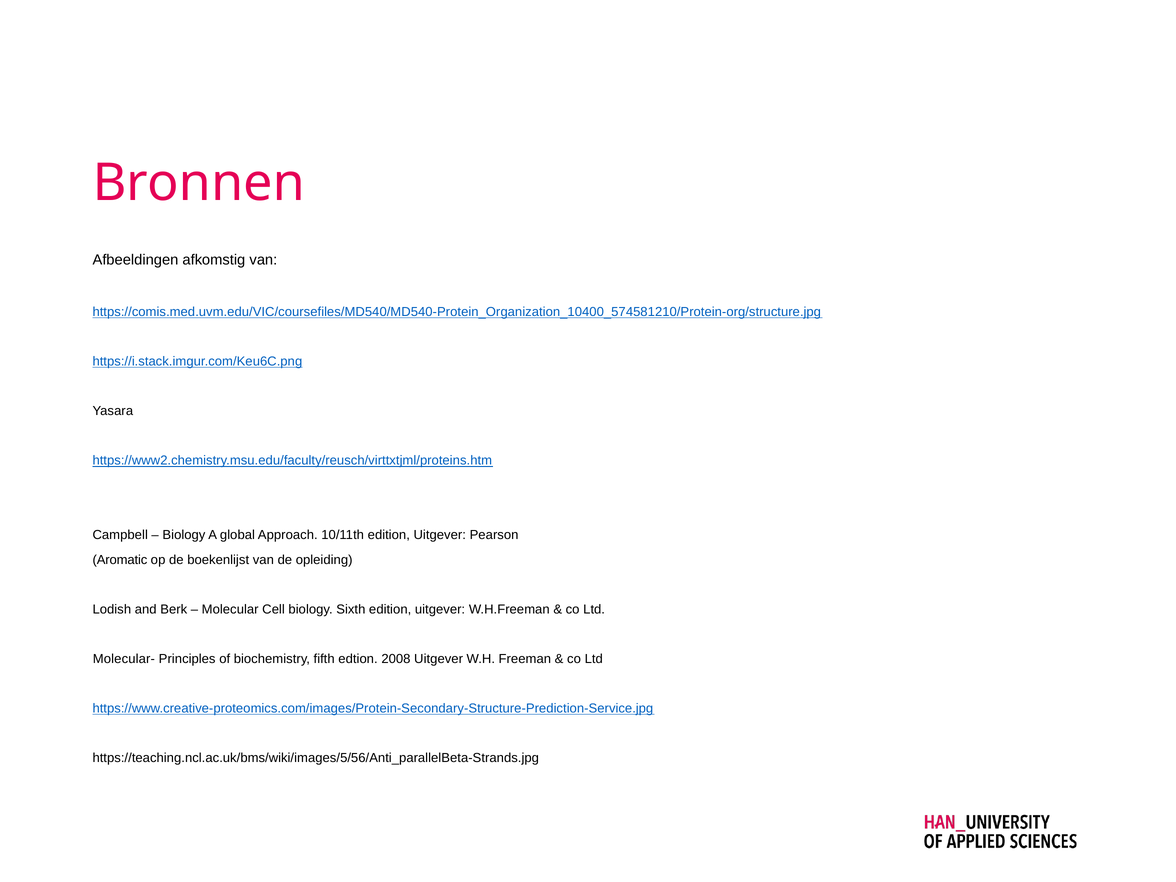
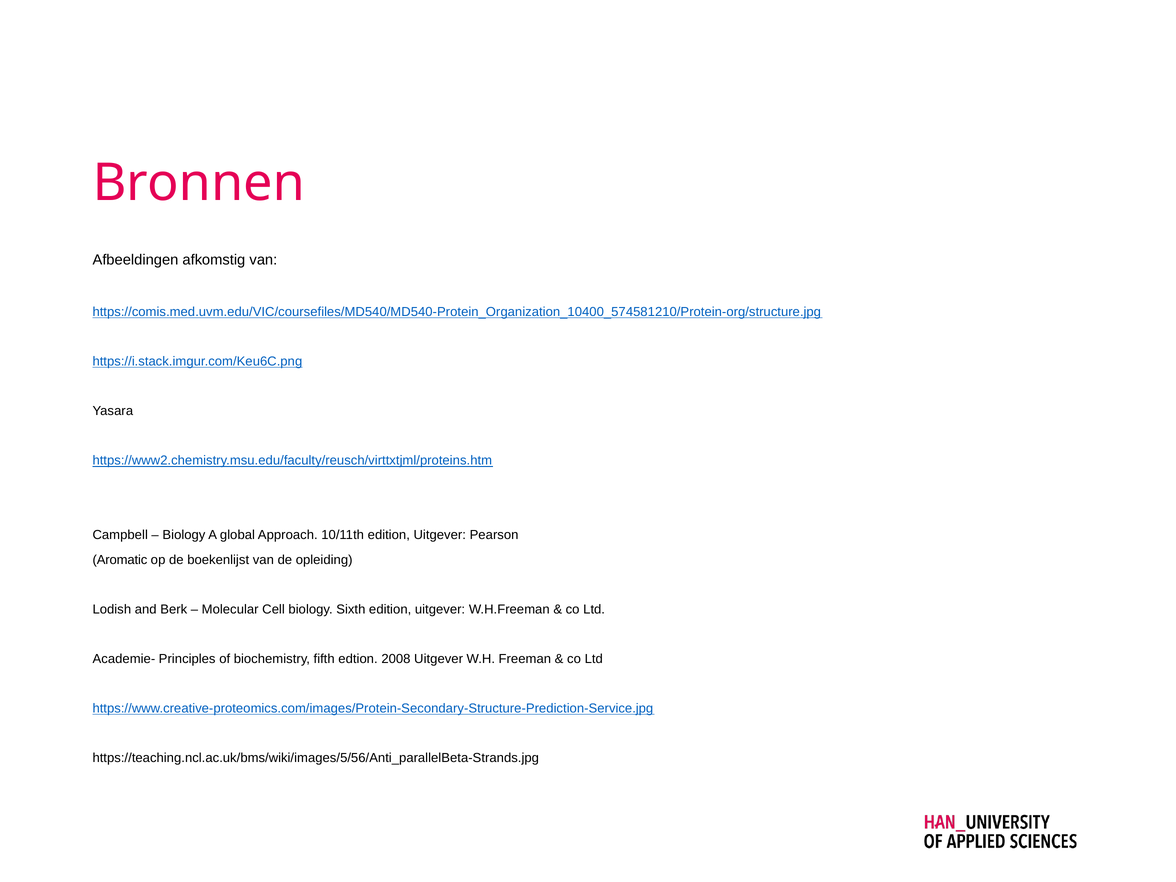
Molecular-: Molecular- -> Academie-
